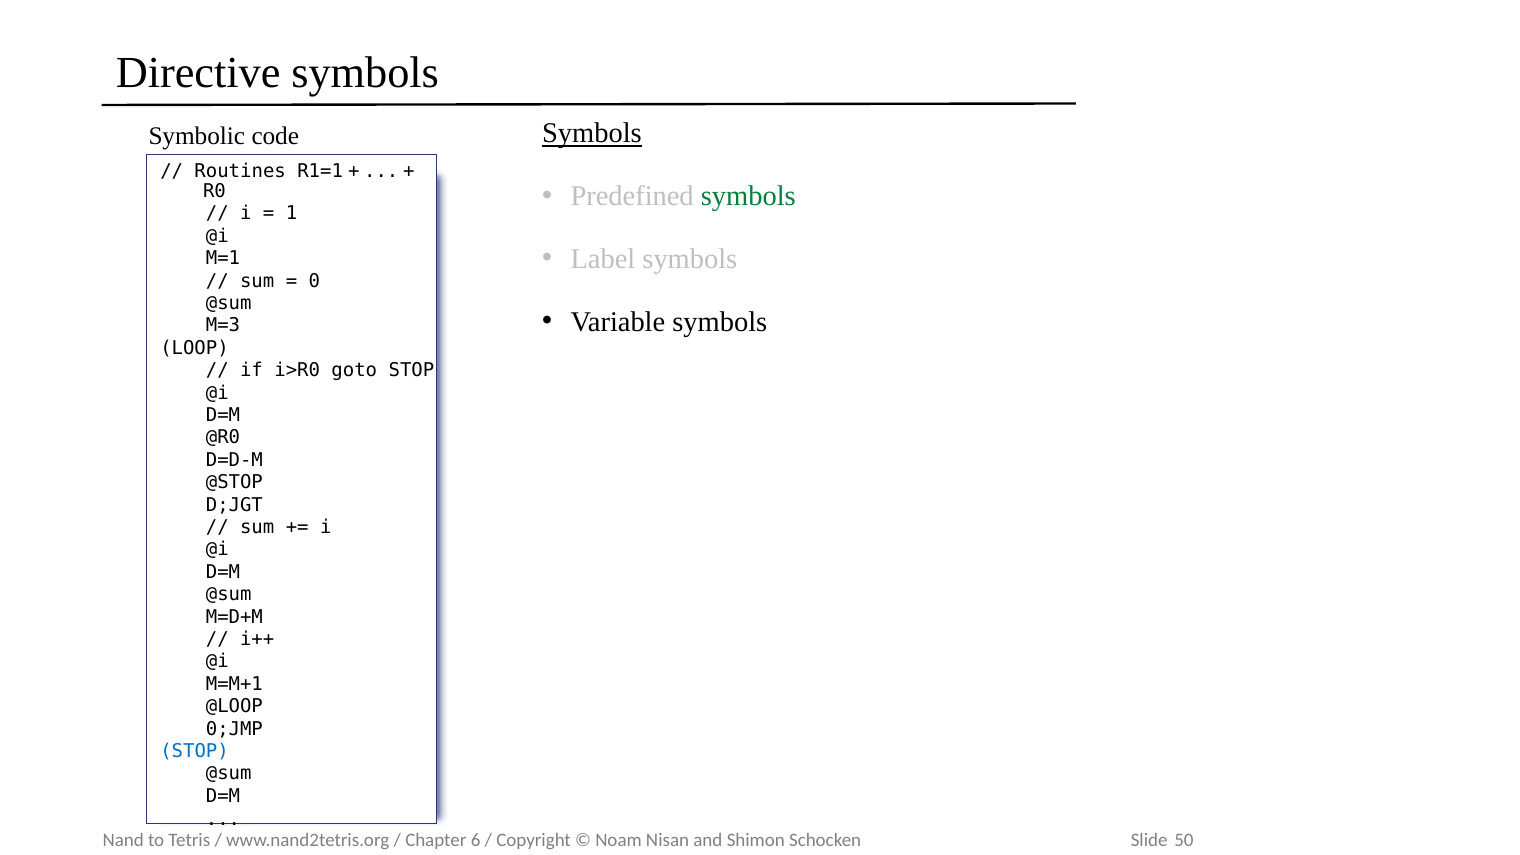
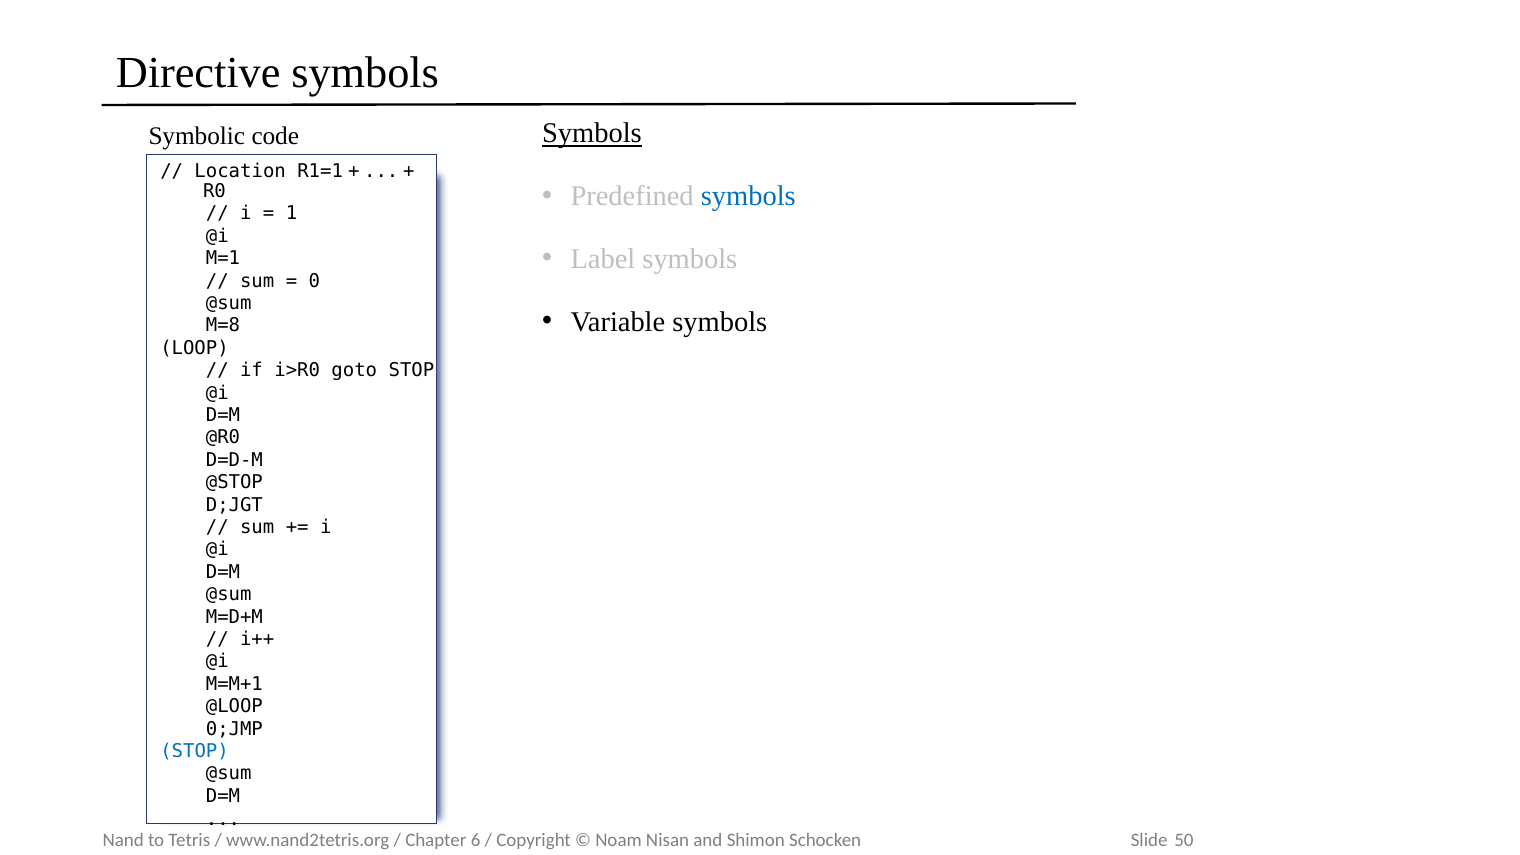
Routines: Routines -> Location
symbols at (748, 196) colour: green -> blue
M=3: M=3 -> M=8
